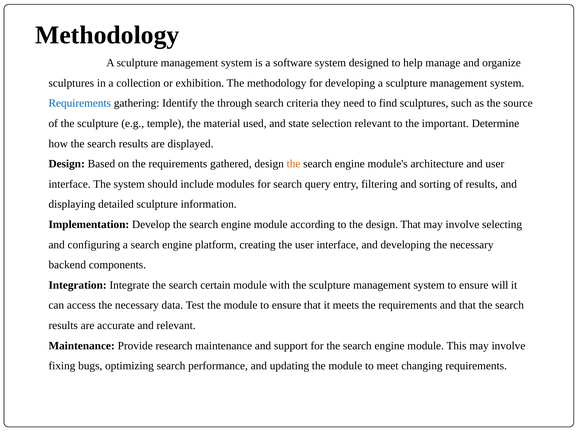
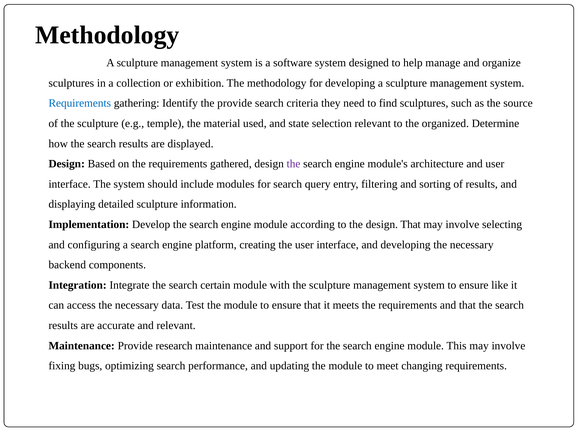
the through: through -> provide
important: important -> organized
the at (294, 164) colour: orange -> purple
will: will -> like
